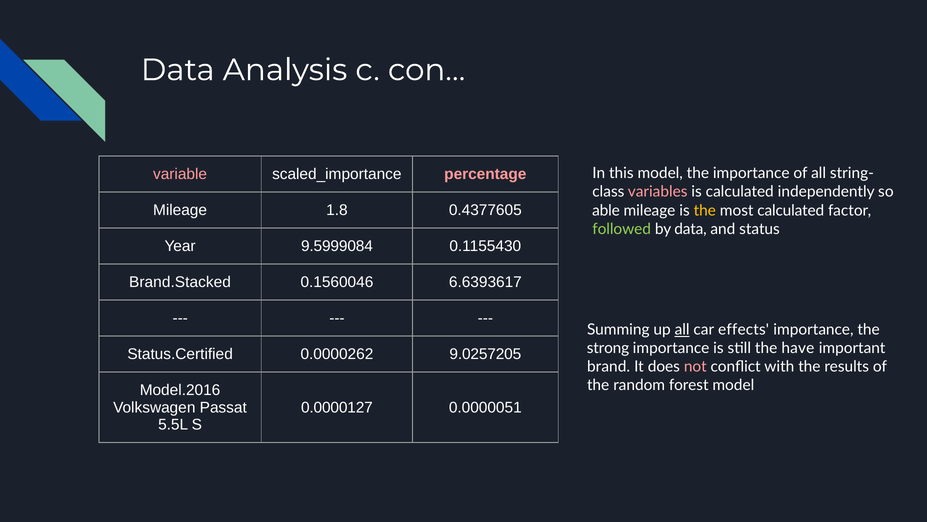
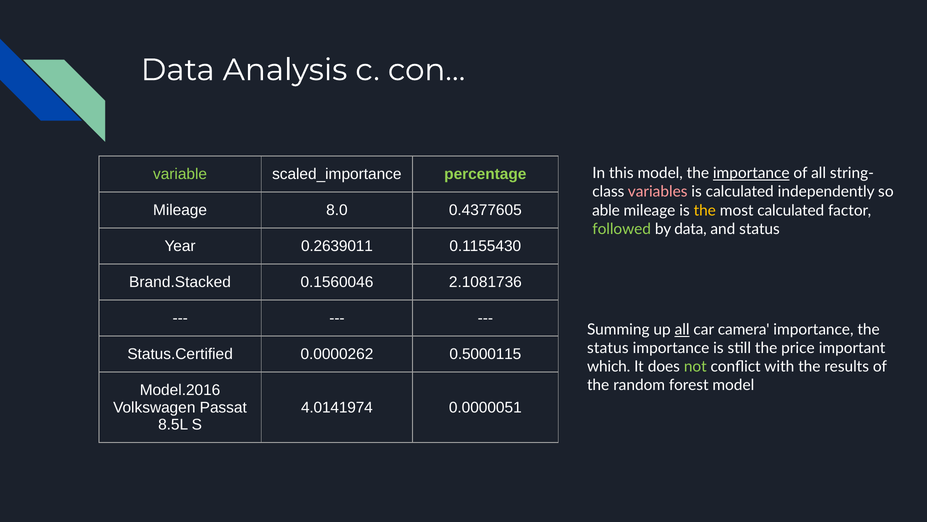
variable colour: pink -> light green
percentage colour: pink -> light green
importance at (751, 173) underline: none -> present
1.8: 1.8 -> 8.0
9.5999084: 9.5999084 -> 0.2639011
6.6393617: 6.6393617 -> 2.1081736
effects: effects -> camera
strong at (608, 348): strong -> status
have: have -> price
9.0257205: 9.0257205 -> 0.5000115
brand: brand -> which
not colour: pink -> light green
0.0000127: 0.0000127 -> 4.0141974
5.5L: 5.5L -> 8.5L
